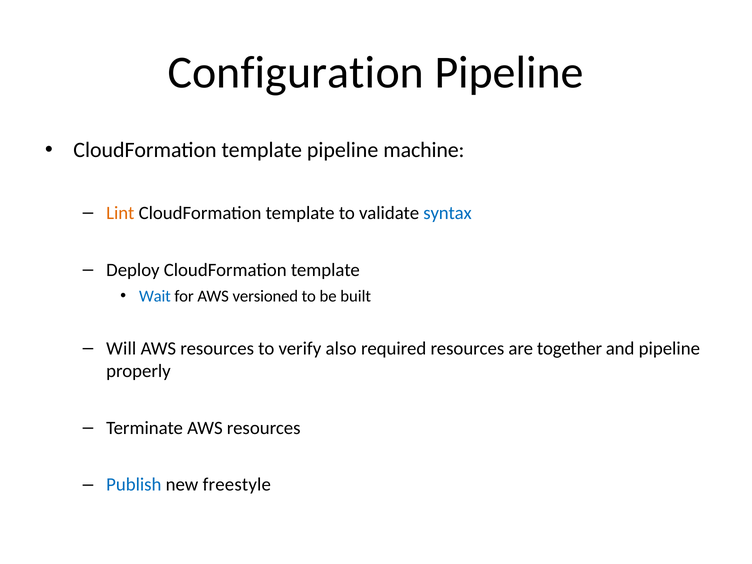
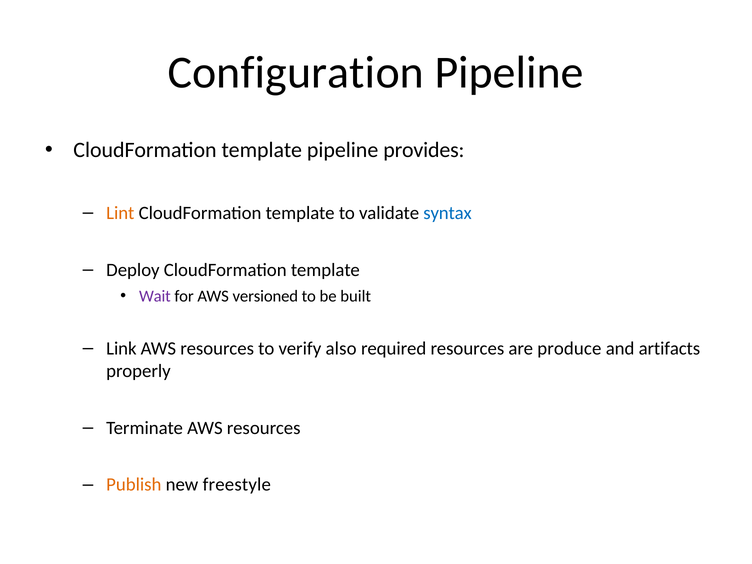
machine: machine -> provides
Wait colour: blue -> purple
Will: Will -> Link
together: together -> produce
and pipeline: pipeline -> artifacts
Publish colour: blue -> orange
